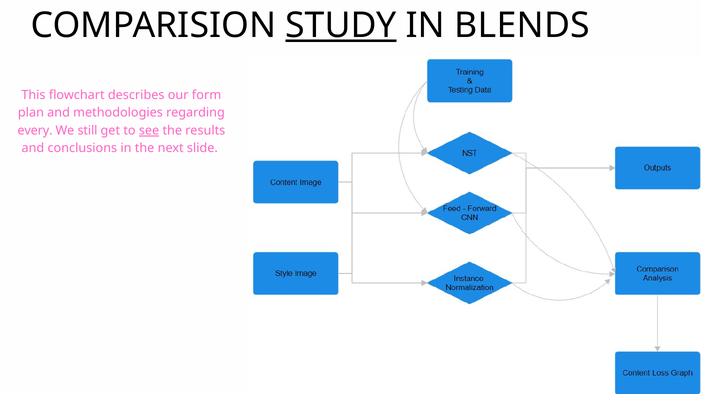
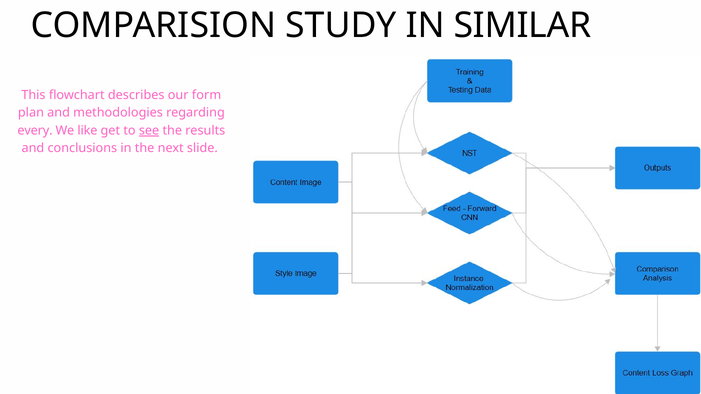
STUDY underline: present -> none
BLENDS: BLENDS -> SIMILAR
still: still -> like
